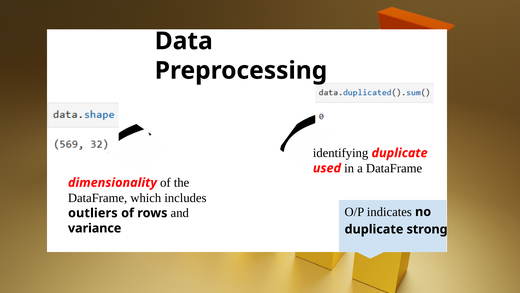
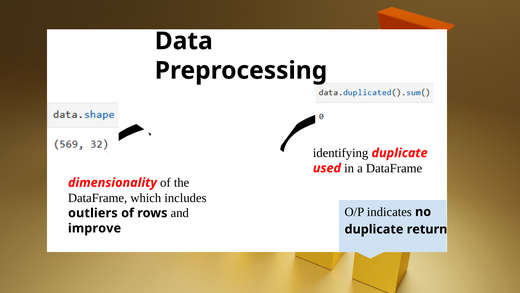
variance: variance -> improve
strong: strong -> return
